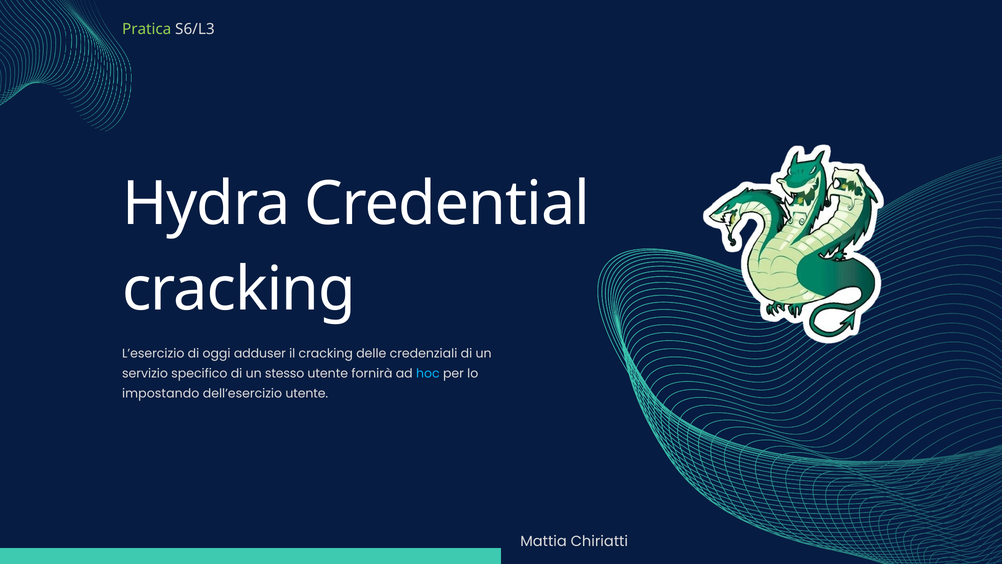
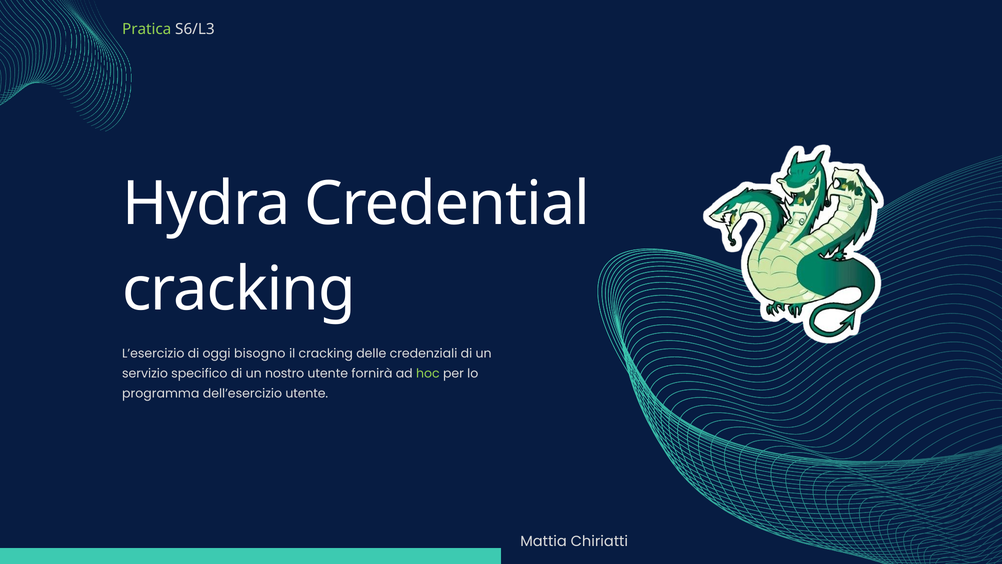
adduser: adduser -> bisogno
stesso: stesso -> nostro
hoc colour: light blue -> light green
impostando: impostando -> programma
